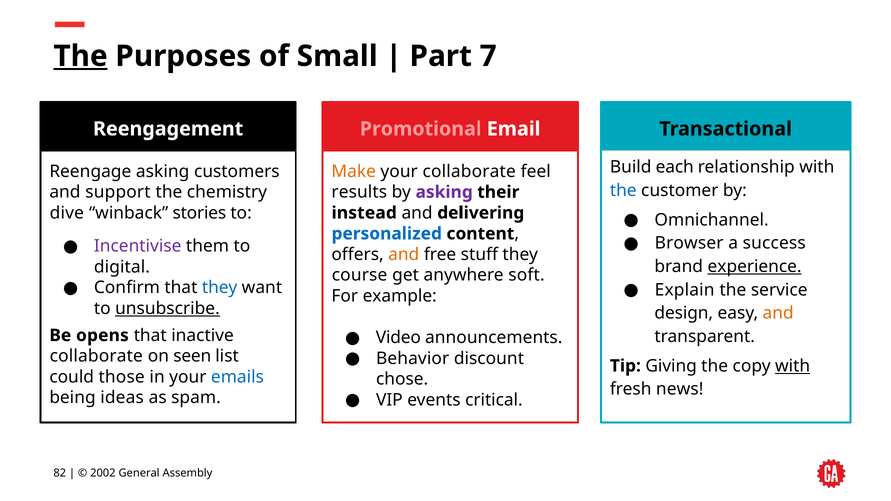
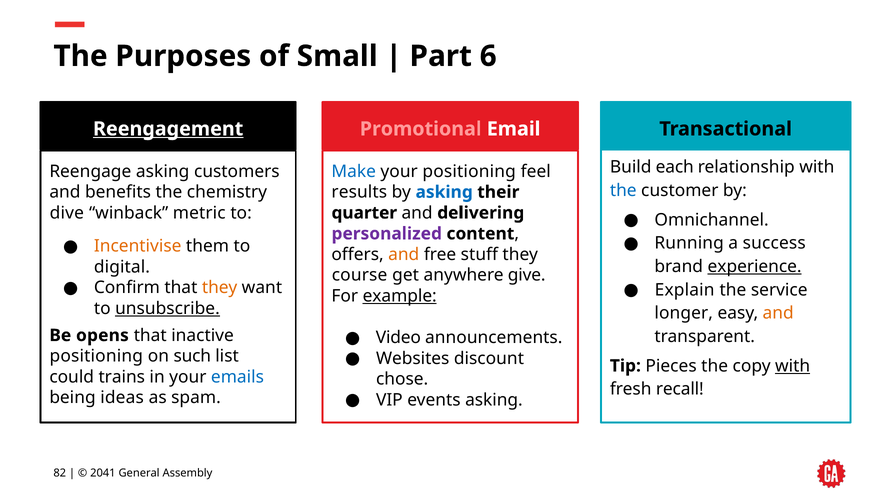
The at (81, 56) underline: present -> none
7: 7 -> 6
Reengagement underline: none -> present
Make colour: orange -> blue
your collaborate: collaborate -> positioning
support: support -> benefits
asking at (444, 192) colour: purple -> blue
stories: stories -> metric
instead: instead -> quarter
personalized colour: blue -> purple
Browser: Browser -> Running
Incentivise colour: purple -> orange
soft: soft -> give
they at (220, 288) colour: blue -> orange
example underline: none -> present
design: design -> longer
Behavior: Behavior -> Websites
collaborate at (96, 356): collaborate -> positioning
seen: seen -> such
Giving: Giving -> Pieces
those: those -> trains
news: news -> recall
events critical: critical -> asking
2002: 2002 -> 2041
